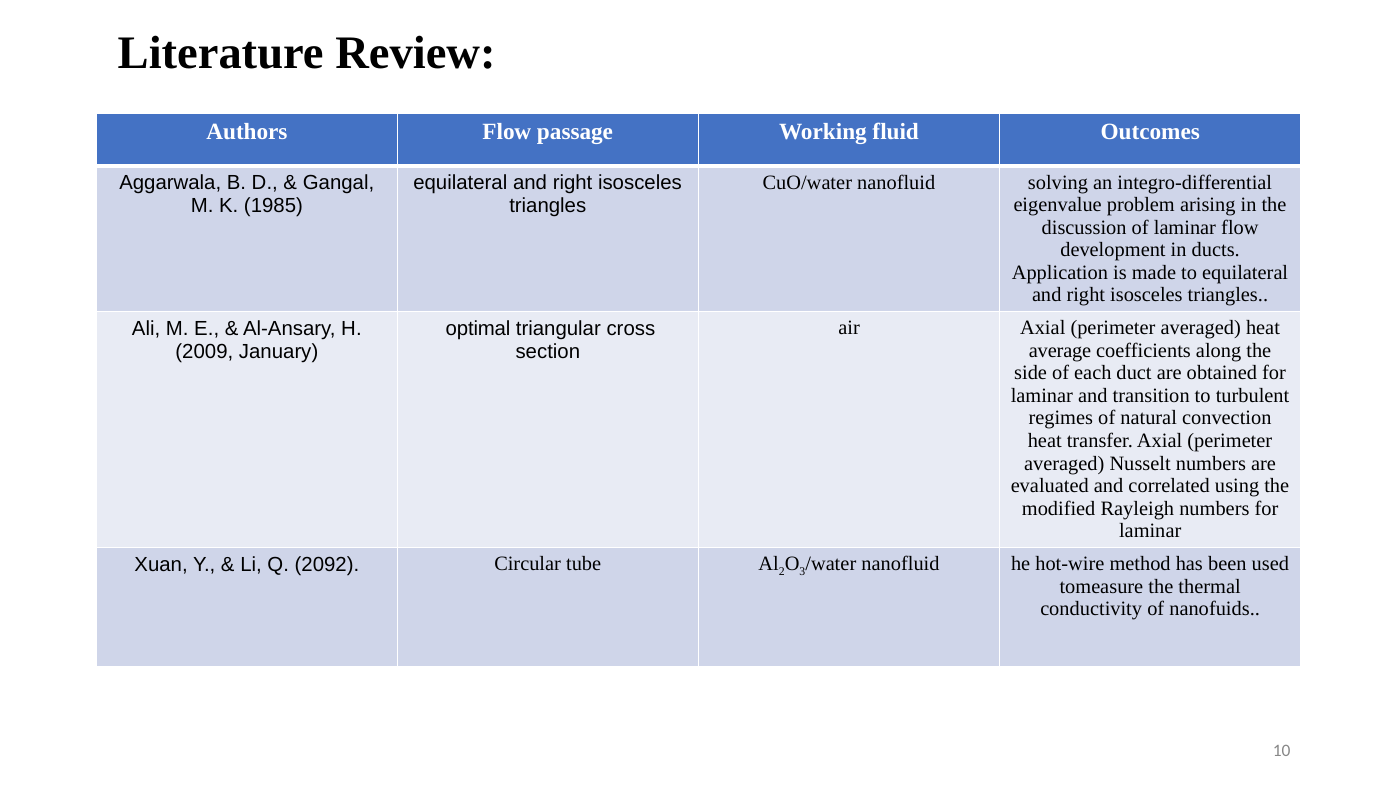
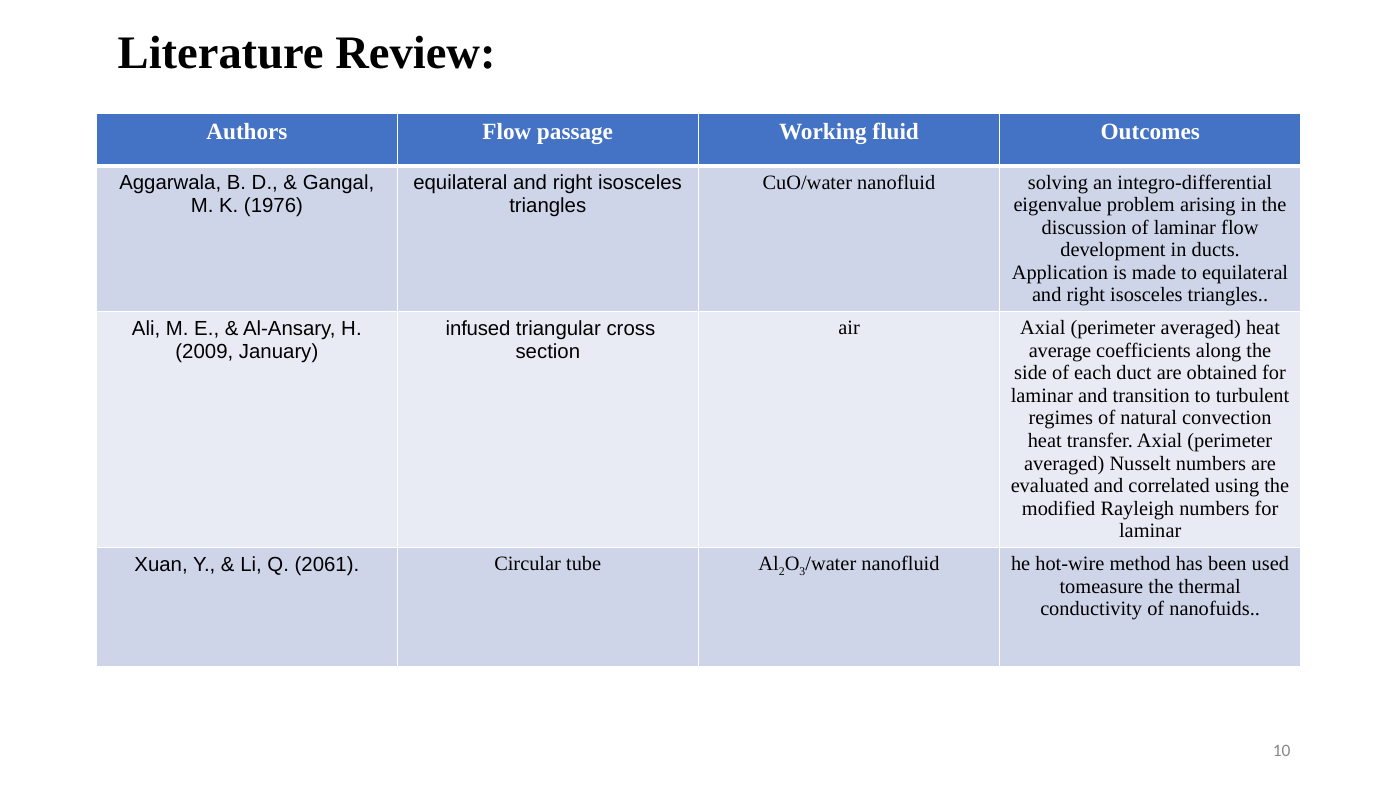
1985: 1985 -> 1976
optimal: optimal -> infused
2092: 2092 -> 2061
